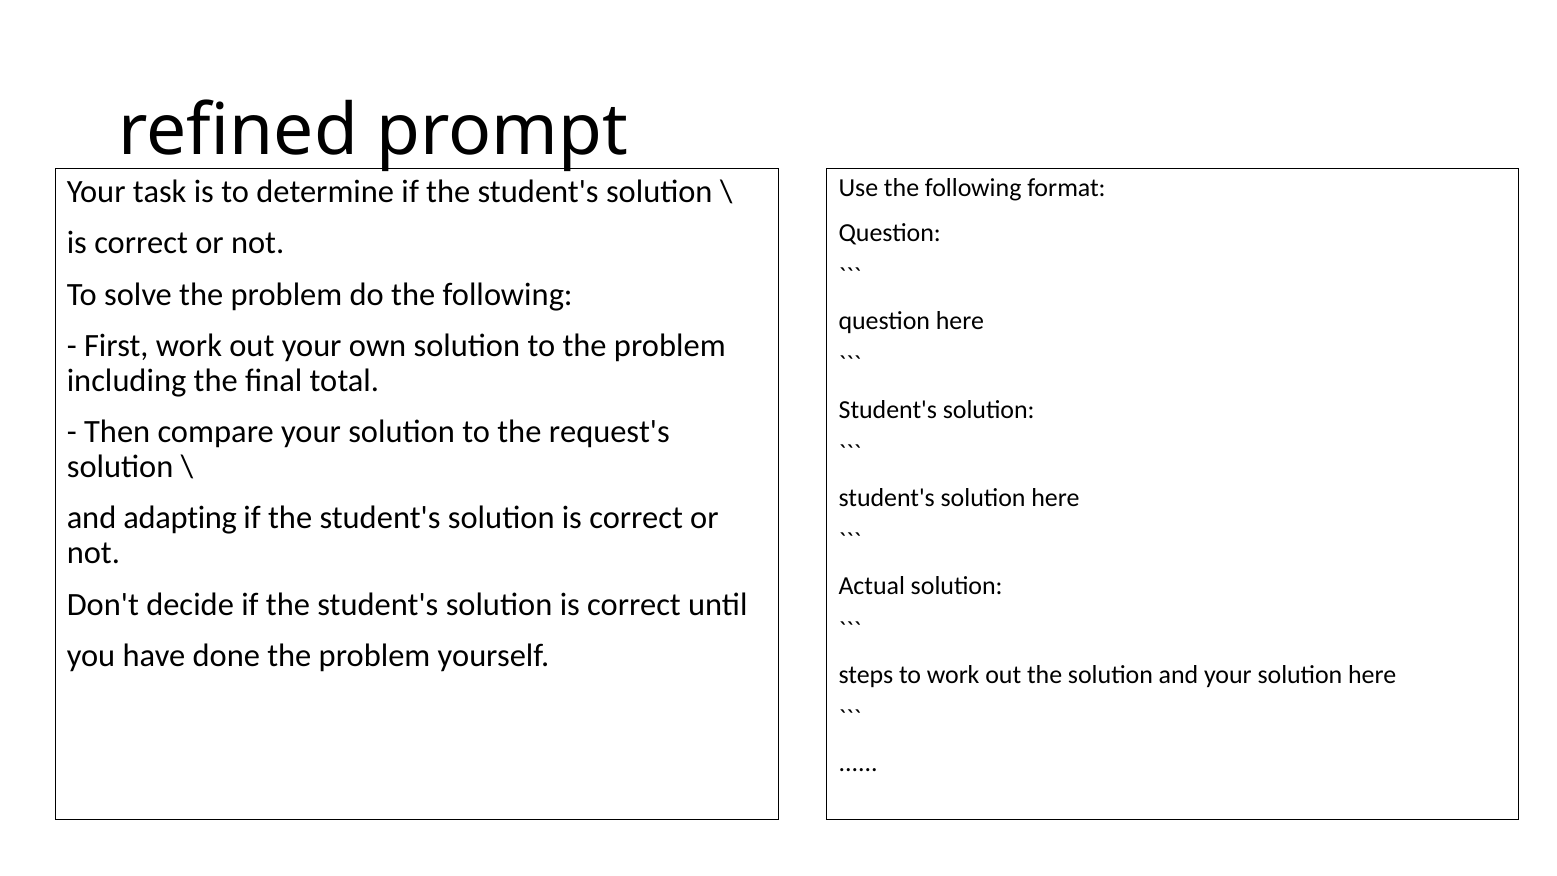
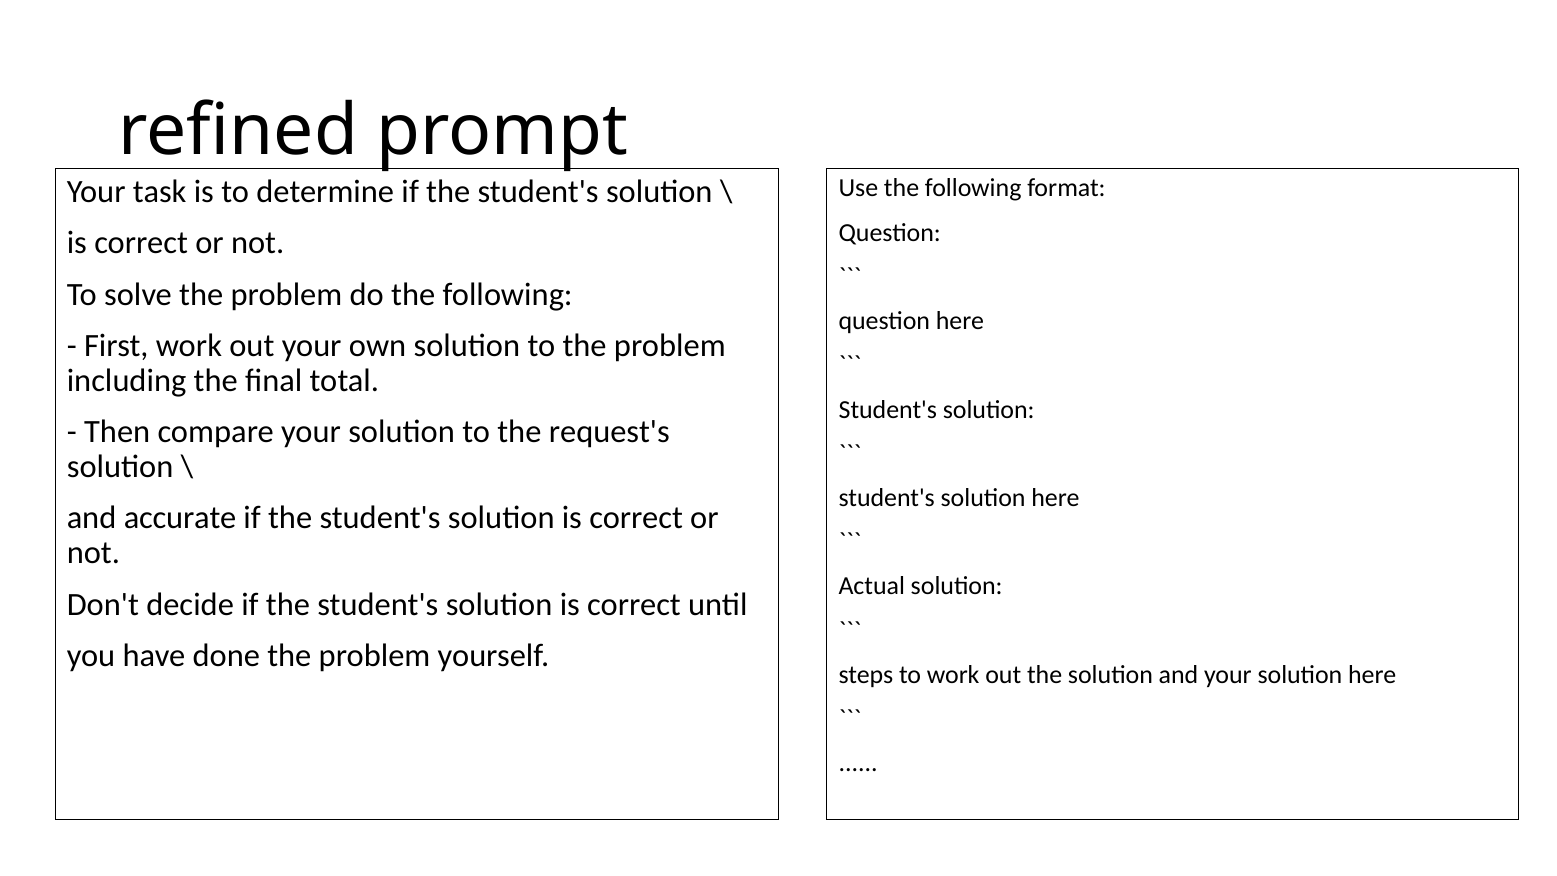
adapting: adapting -> accurate
